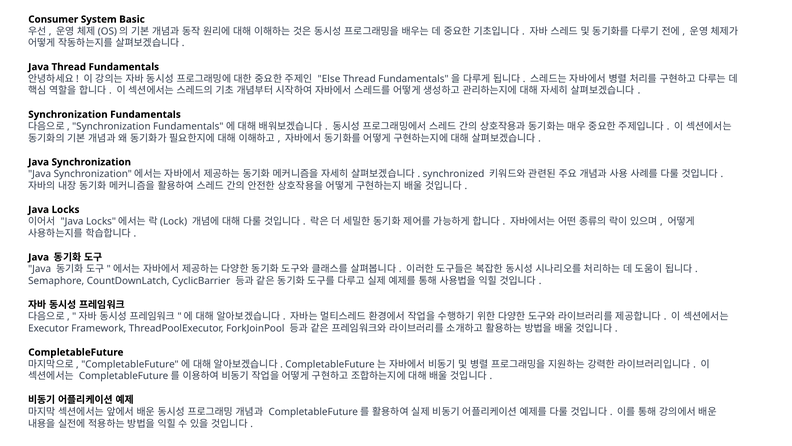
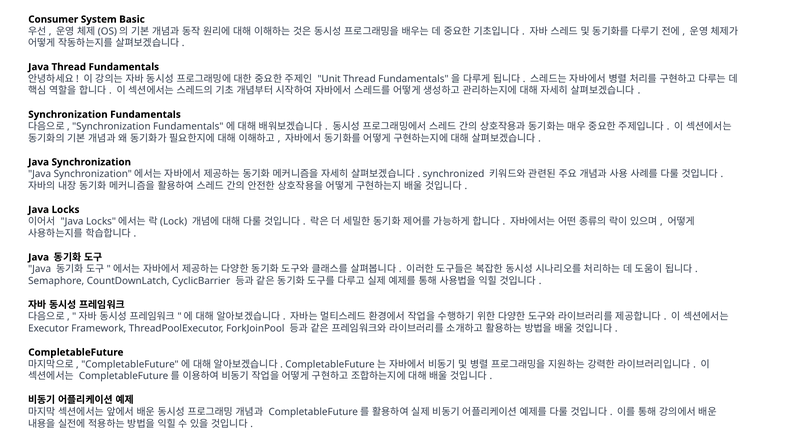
Else: Else -> Unit
